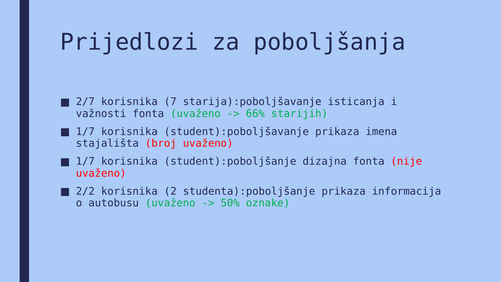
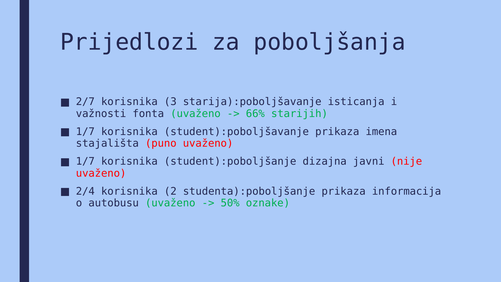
7: 7 -> 3
broj: broj -> puno
dizajna fonta: fonta -> javni
2/2: 2/2 -> 2/4
